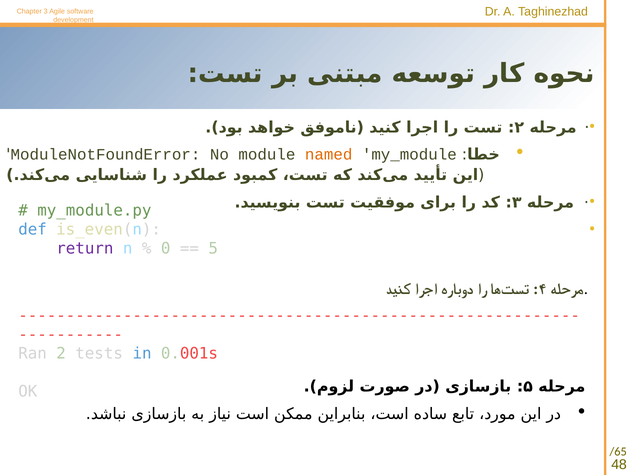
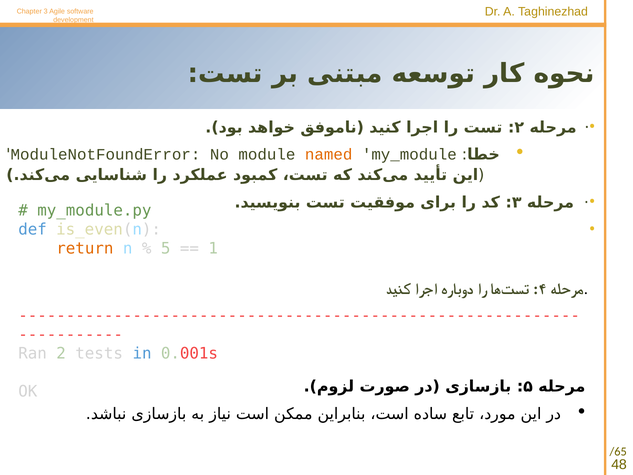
return colour: purple -> orange
0: 0 -> 5
5: 5 -> 1
